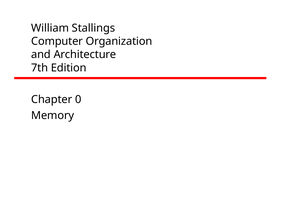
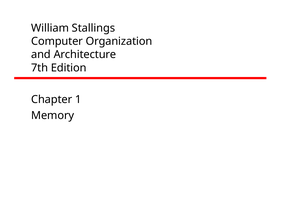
0: 0 -> 1
